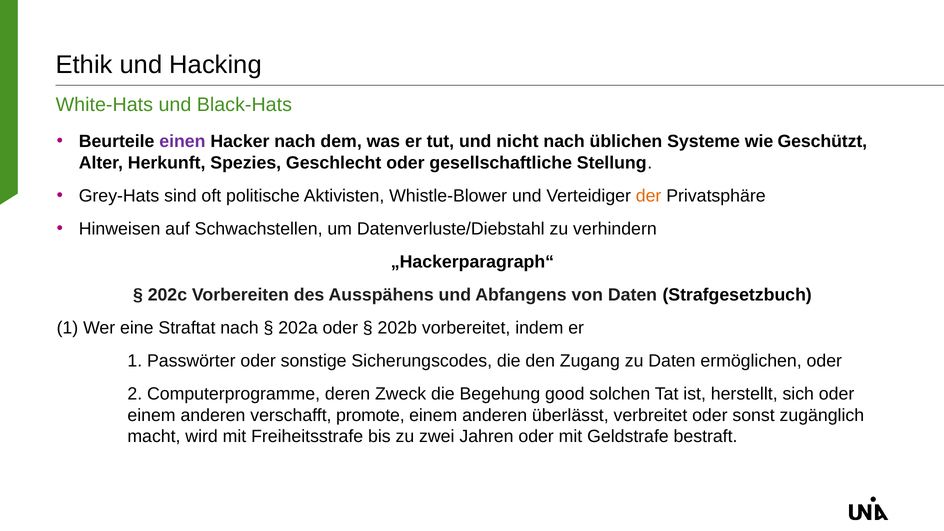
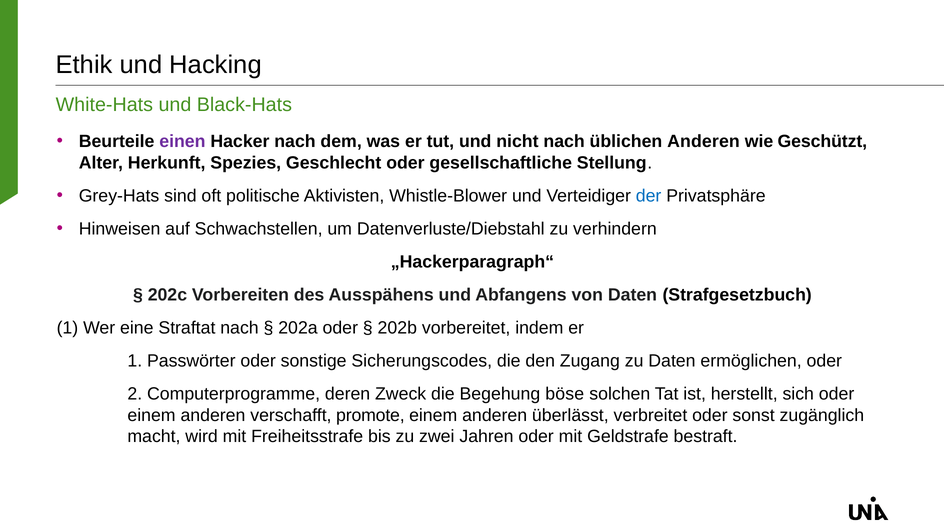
üblichen Systeme: Systeme -> Anderen
der colour: orange -> blue
good: good -> böse
